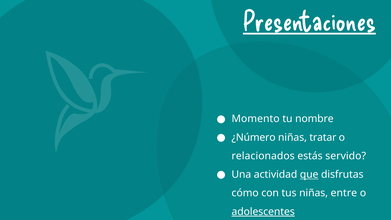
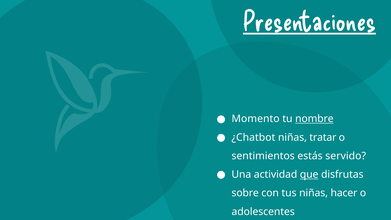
nombre underline: none -> present
¿Número: ¿Número -> ¿Chatbot
relacionados: relacionados -> sentimientos
cómo: cómo -> sobre
entre: entre -> hacer
adolescentes underline: present -> none
